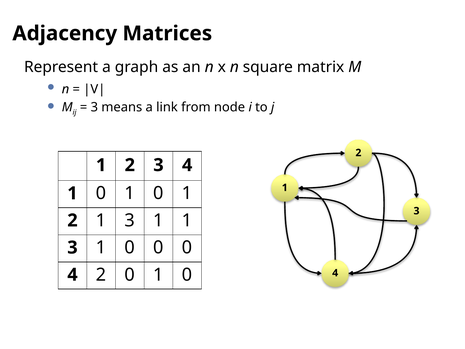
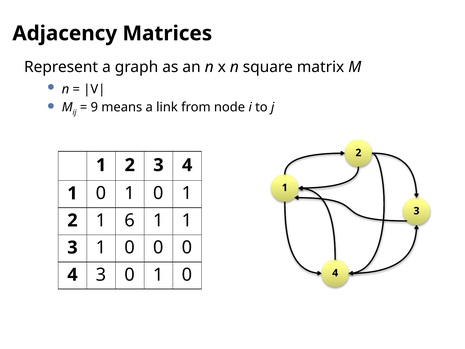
3 at (94, 107): 3 -> 9
2 1 3: 3 -> 6
4 2: 2 -> 3
